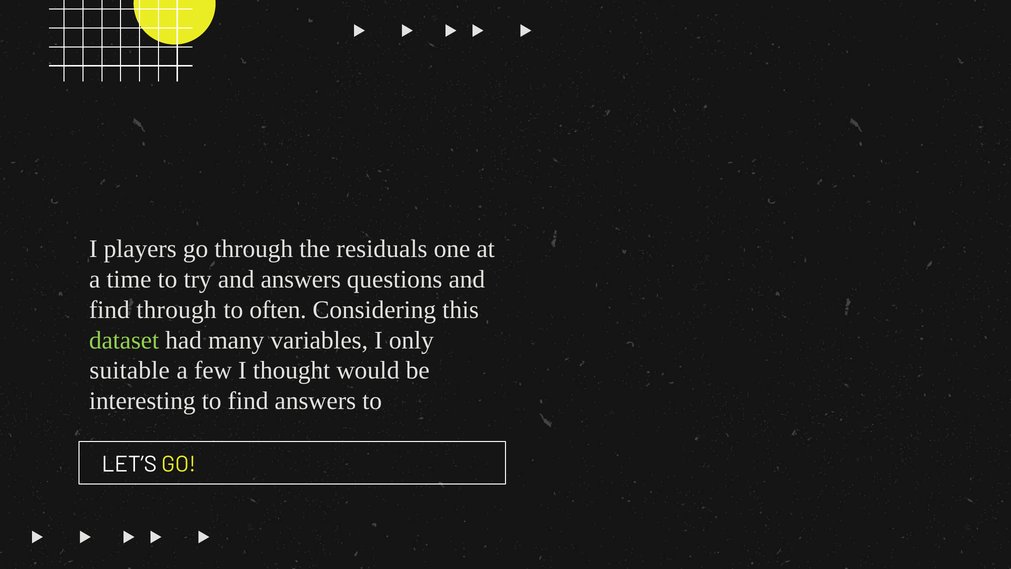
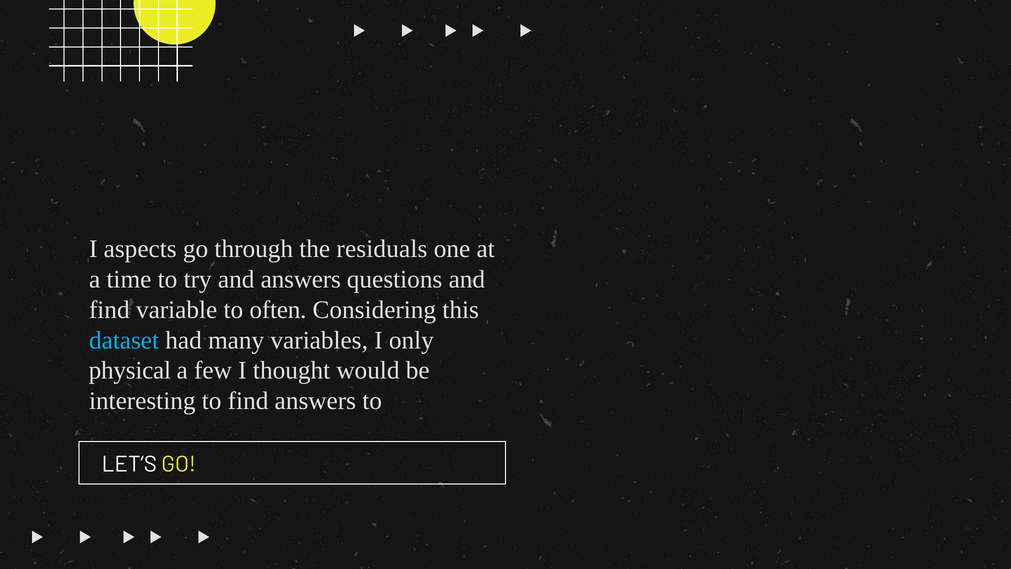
players: players -> aspects
find through: through -> variable
dataset colour: light green -> light blue
suitable: suitable -> physical
